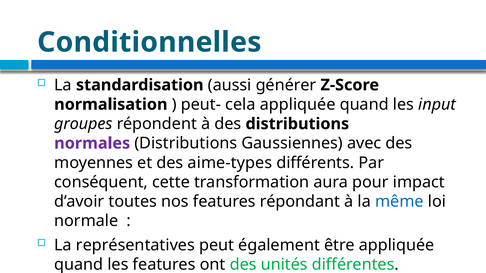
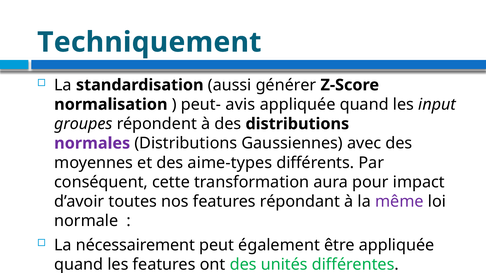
Conditionnelles: Conditionnelles -> Techniquement
cela: cela -> avis
même colour: blue -> purple
représentatives: représentatives -> nécessairement
